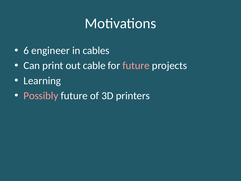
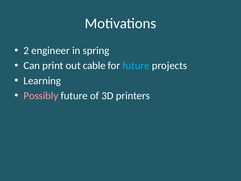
6: 6 -> 2
cables: cables -> spring
future at (136, 66) colour: pink -> light blue
